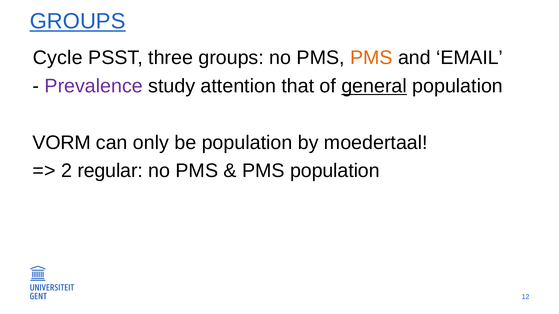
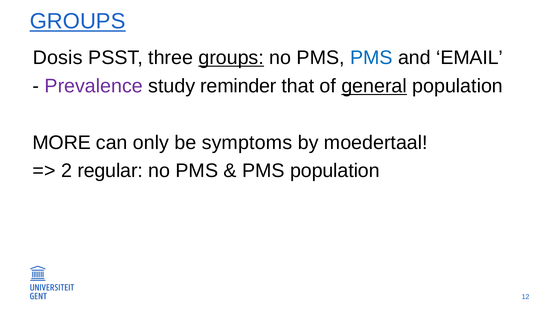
Cycle: Cycle -> Dosis
groups at (231, 58) underline: none -> present
PMS at (371, 58) colour: orange -> blue
attention: attention -> reminder
VORM: VORM -> MORE
be population: population -> symptoms
